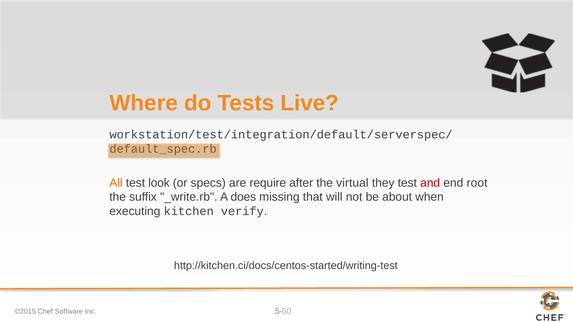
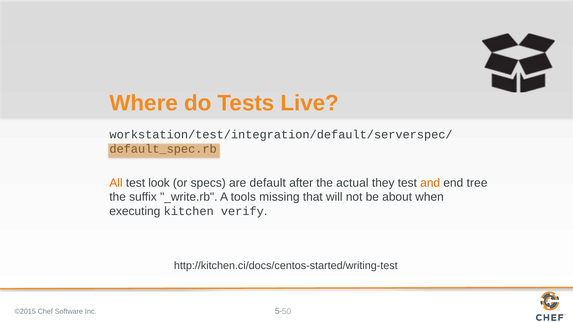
require: require -> default
virtual: virtual -> actual
and colour: red -> orange
root: root -> tree
does: does -> tools
